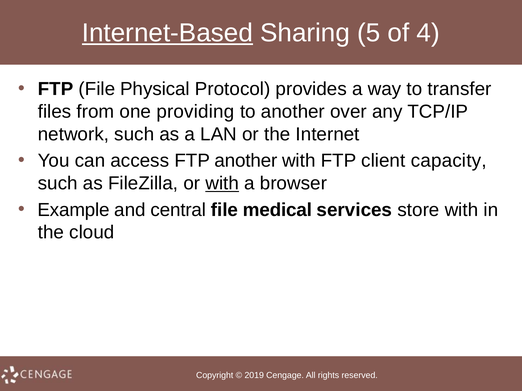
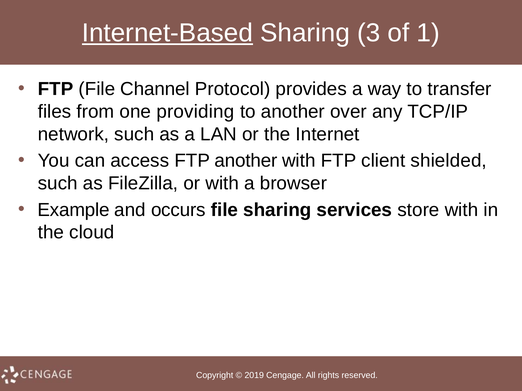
5: 5 -> 3
4: 4 -> 1
Physical: Physical -> Channel
capacity: capacity -> shielded
with at (222, 184) underline: present -> none
central: central -> occurs
file medical: medical -> sharing
